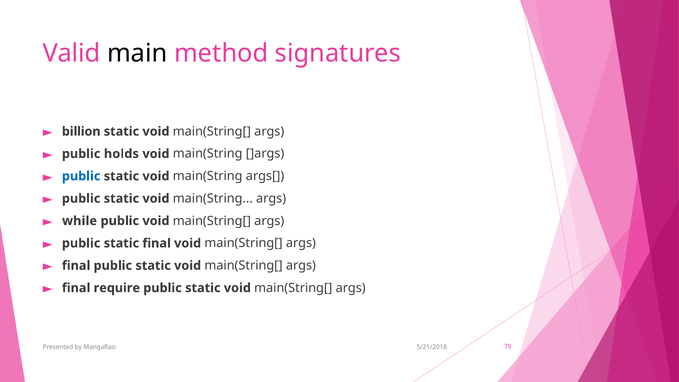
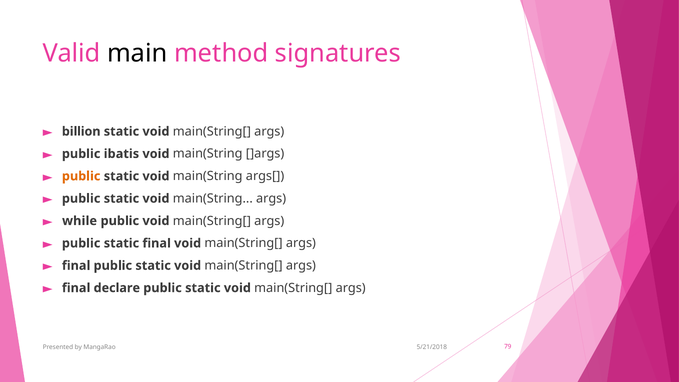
holds: holds -> ibatis
public at (81, 176) colour: blue -> orange
require: require -> declare
